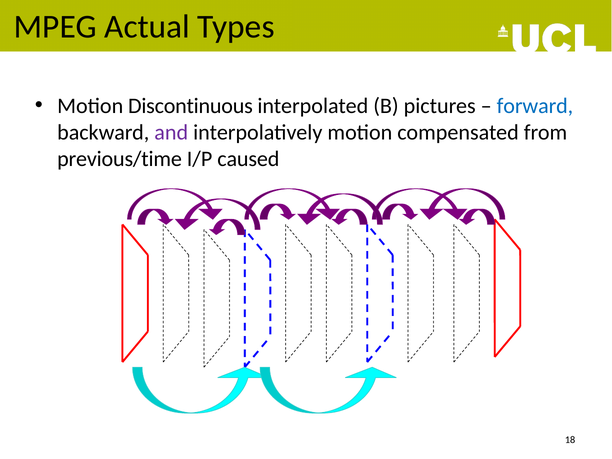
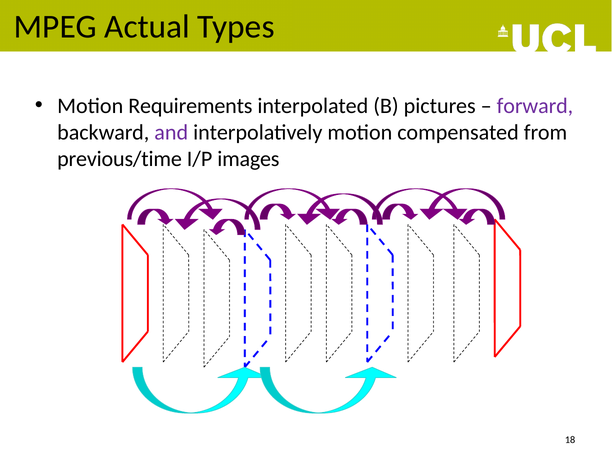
Discontinuous: Discontinuous -> Requirements
forward colour: blue -> purple
caused: caused -> images
